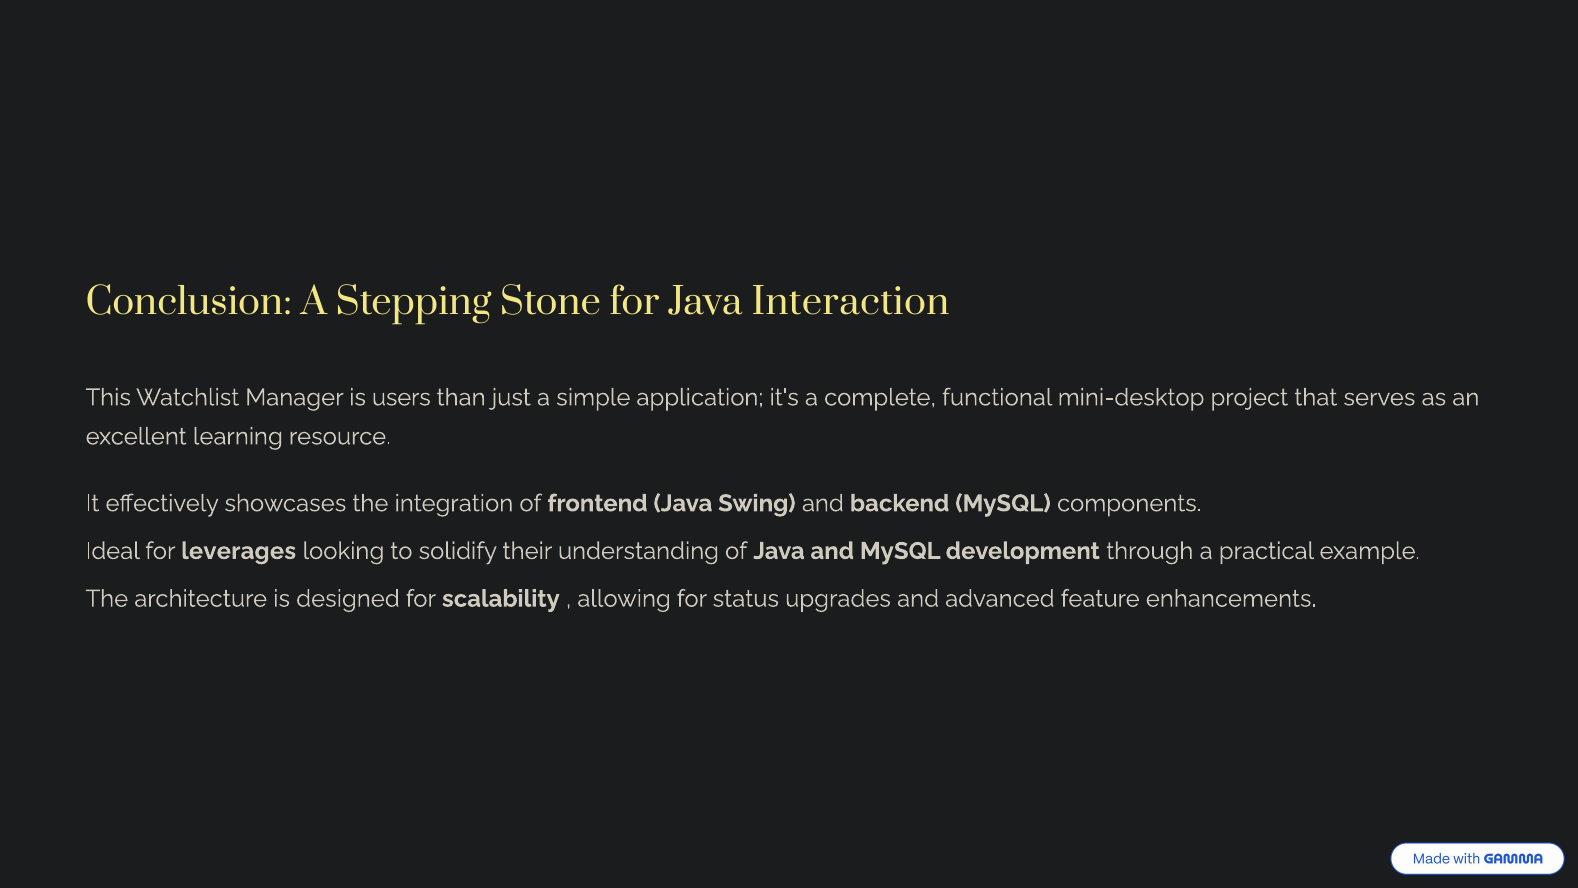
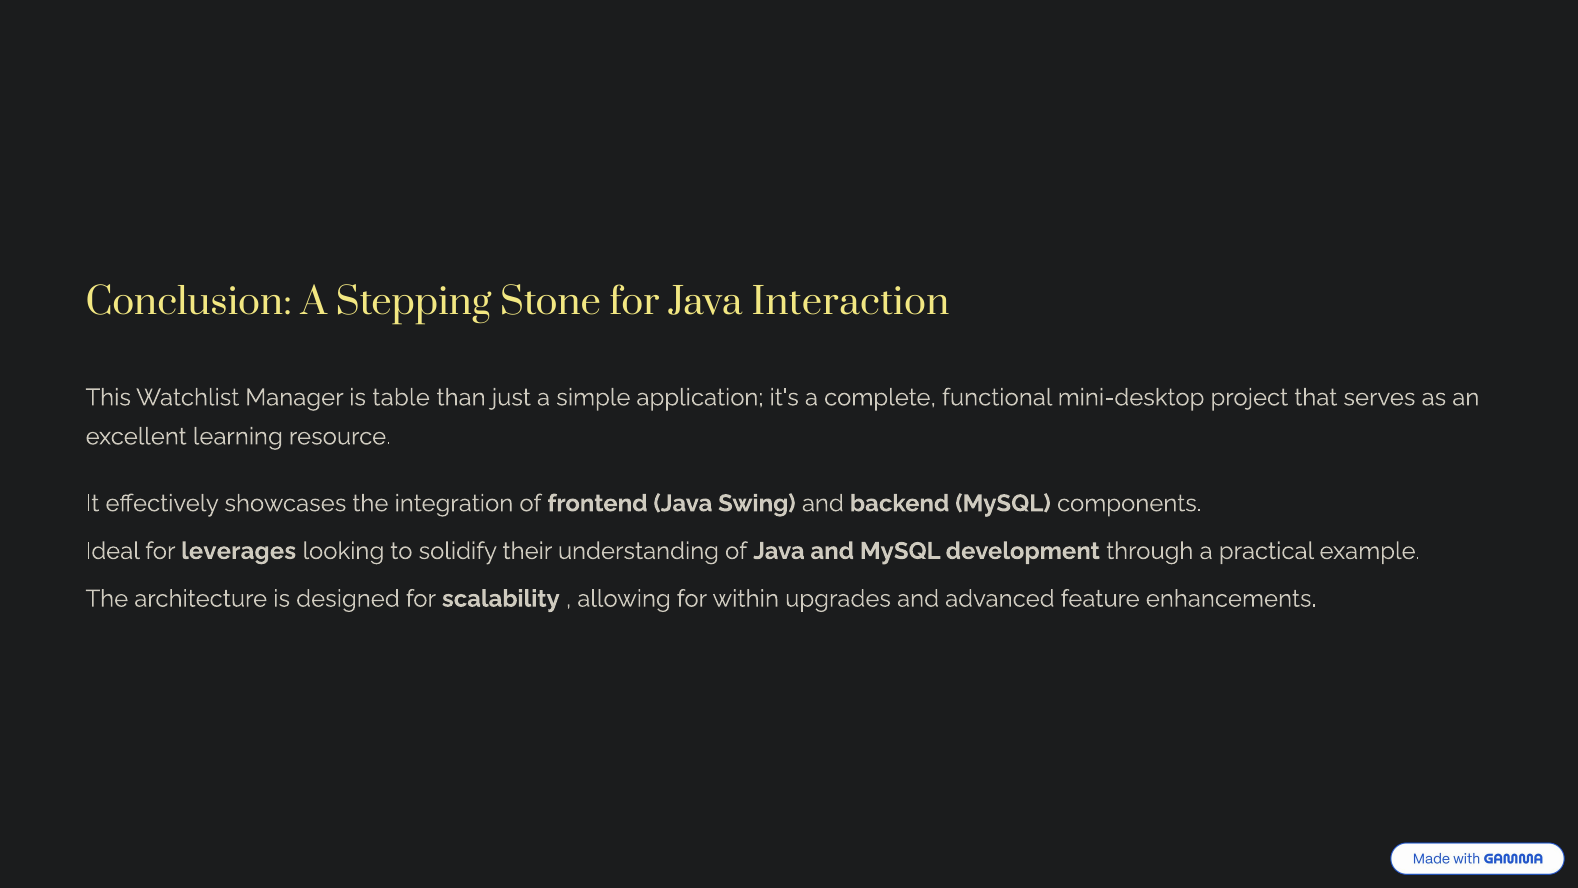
users: users -> table
status: status -> within
